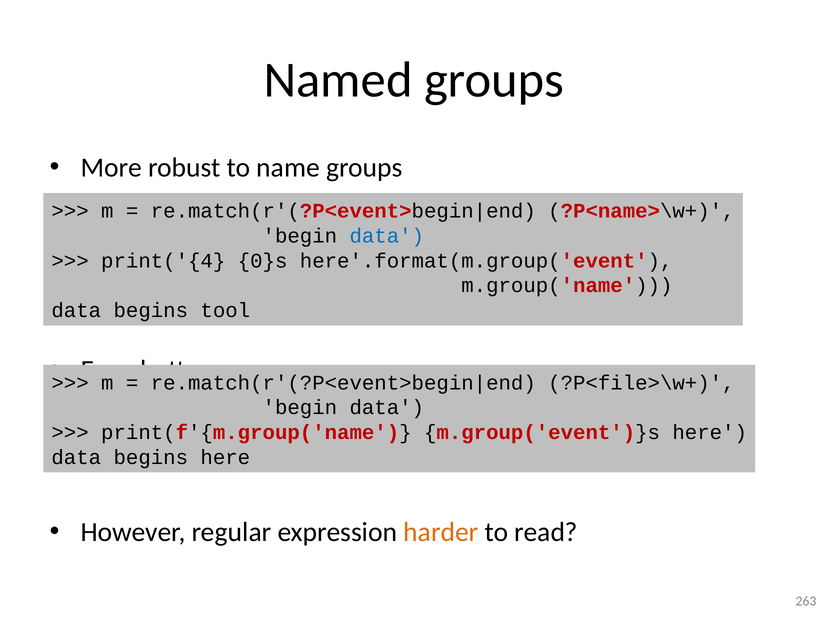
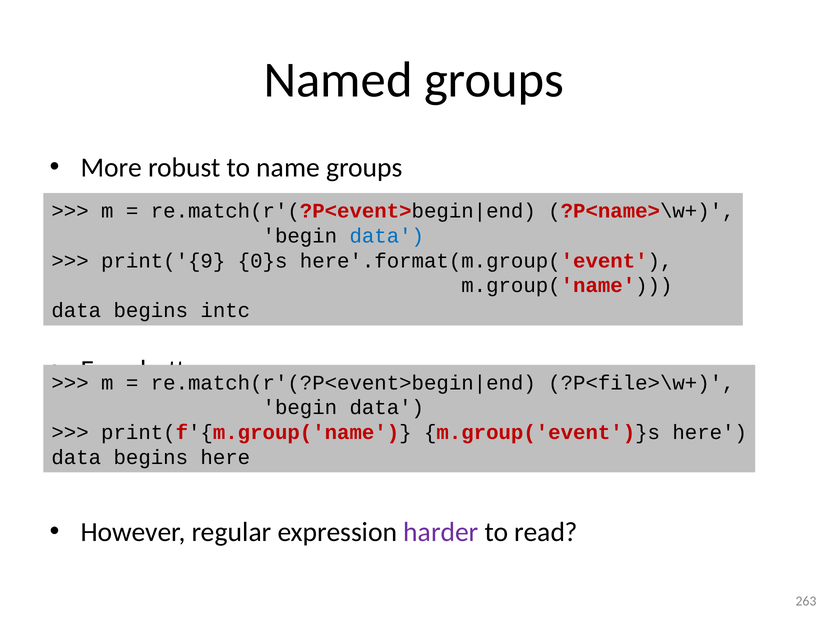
print('{4: print('{4 -> print('{9
tool: tool -> intc
harder colour: orange -> purple
